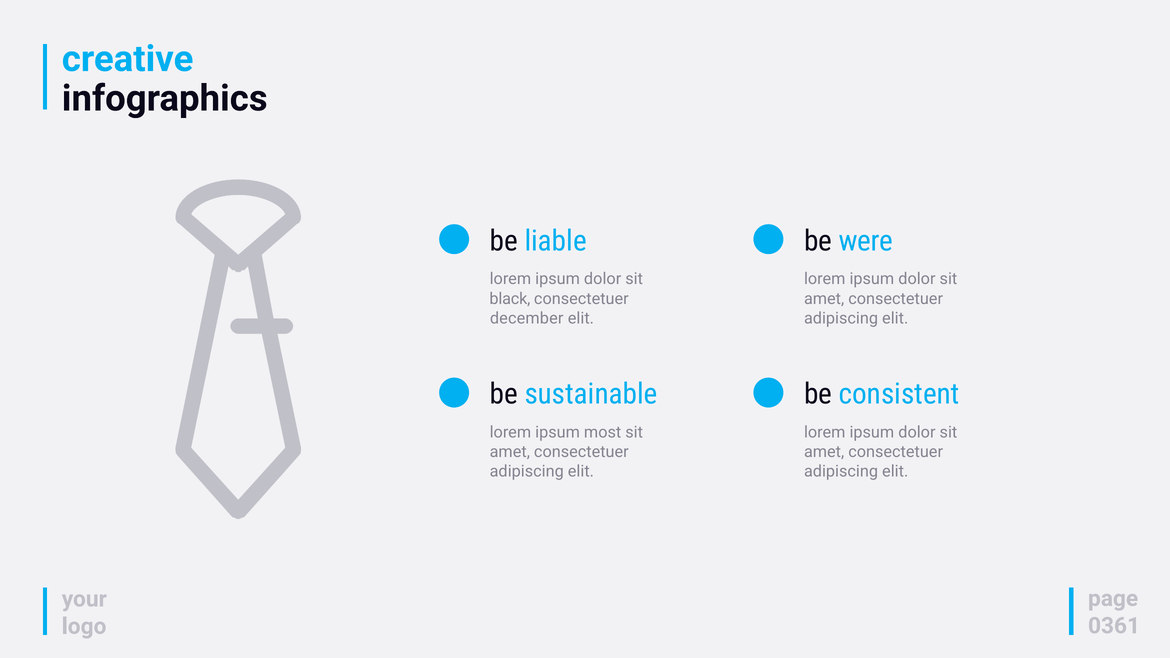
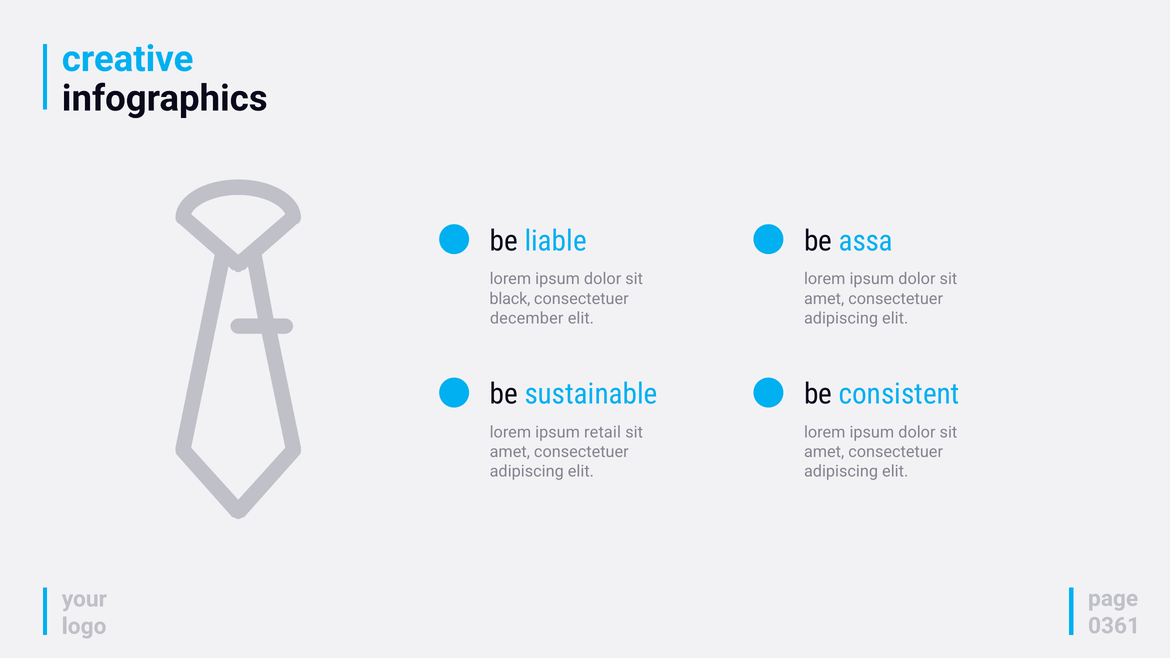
were: were -> assa
most: most -> retail
